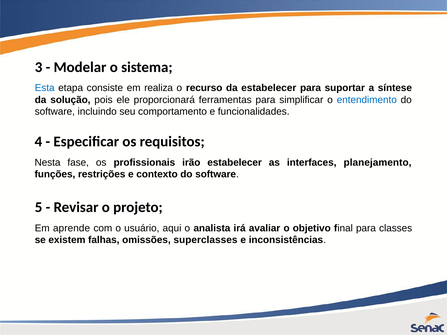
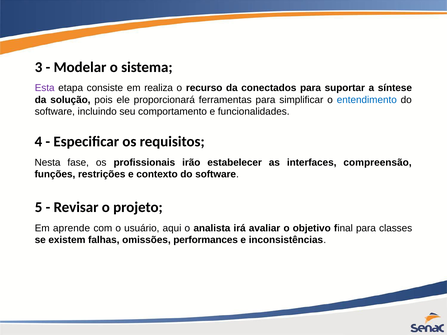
Esta colour: blue -> purple
da estabelecer: estabelecer -> conectados
planejamento: planejamento -> compreensão
superclasses: superclasses -> performances
